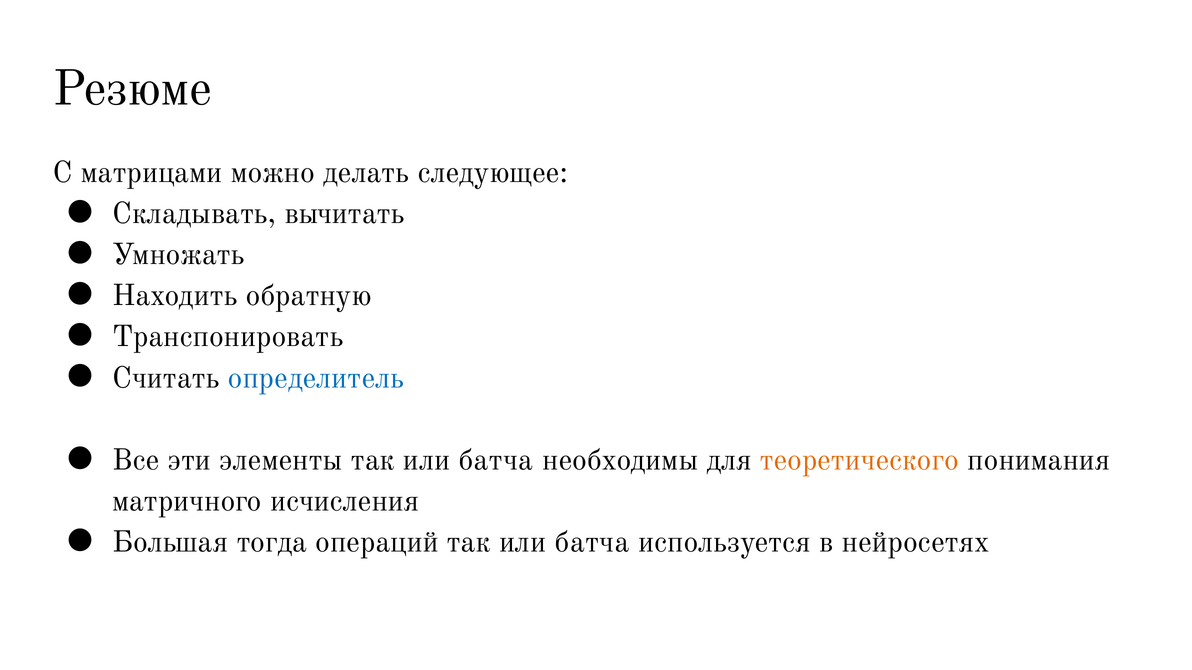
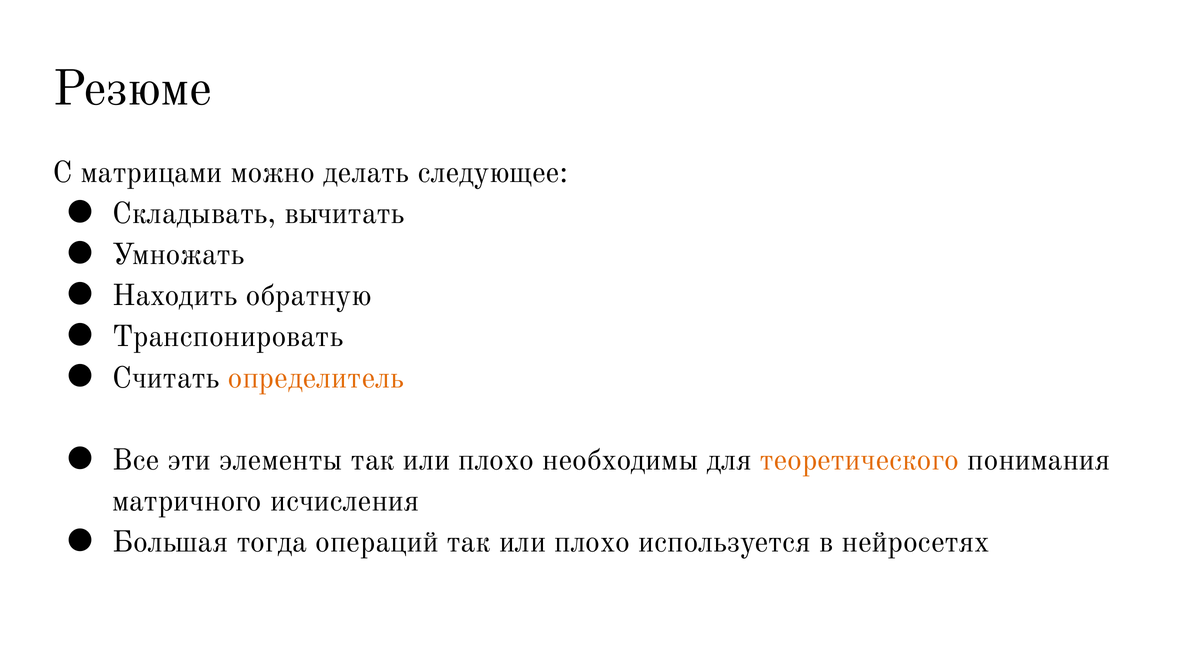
определитель colour: blue -> orange
батча at (496, 460): батча -> плохо
операций так или батча: батча -> плохо
